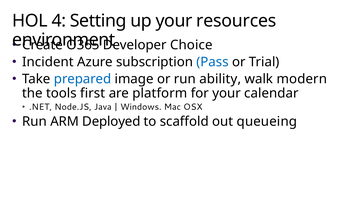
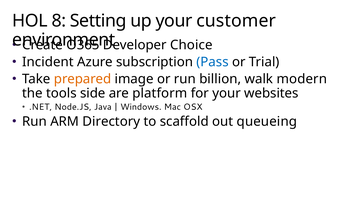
4: 4 -> 8
resources: resources -> customer
prepared colour: blue -> orange
ability: ability -> billion
first: first -> side
calendar: calendar -> websites
Deployed: Deployed -> Directory
